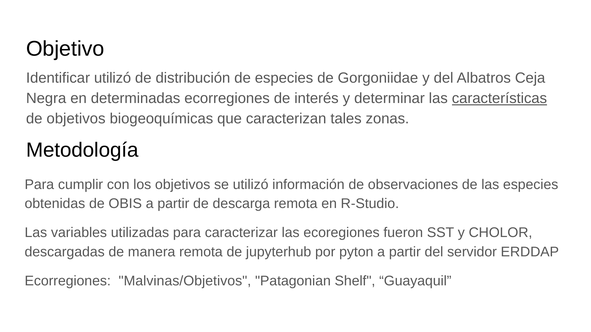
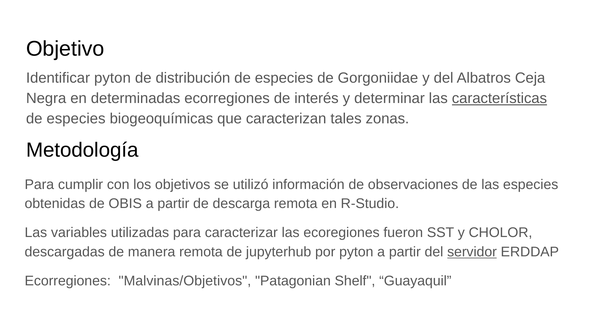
Identificar utilizó: utilizó -> pyton
objetivos at (76, 119): objetivos -> especies
servidor underline: none -> present
